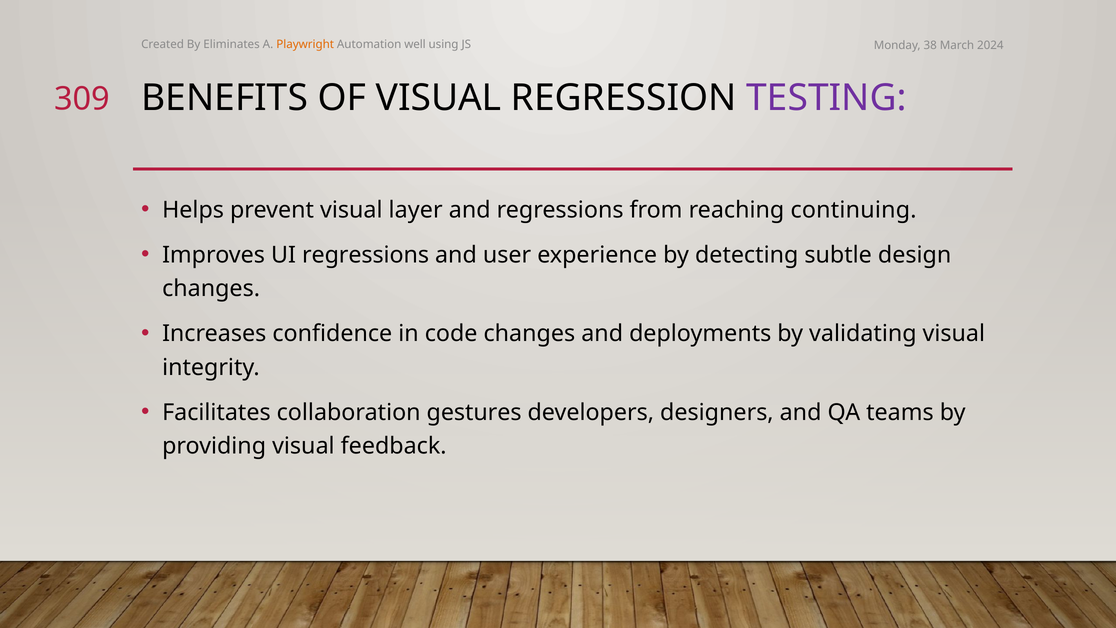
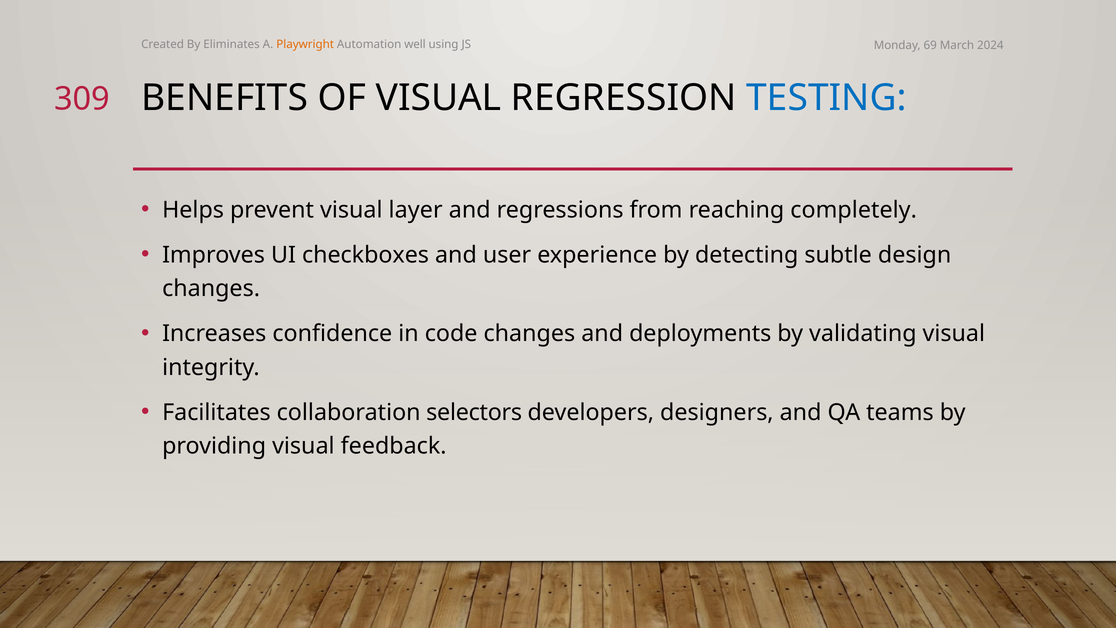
38: 38 -> 69
TESTING colour: purple -> blue
continuing: continuing -> completely
UI regressions: regressions -> checkboxes
gestures: gestures -> selectors
